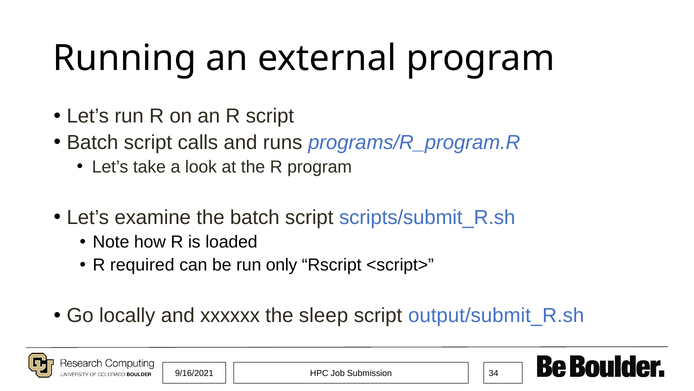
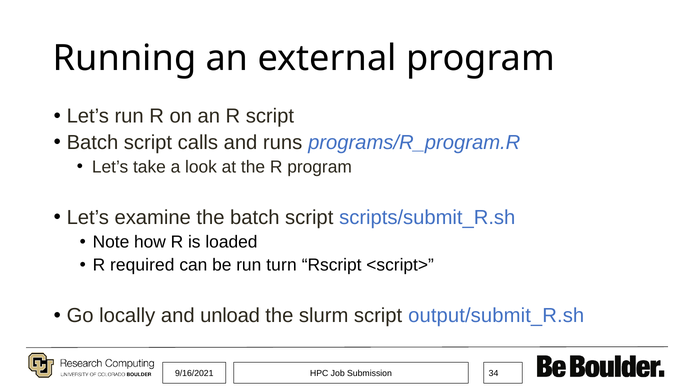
only: only -> turn
xxxxxx: xxxxxx -> unload
sleep: sleep -> slurm
